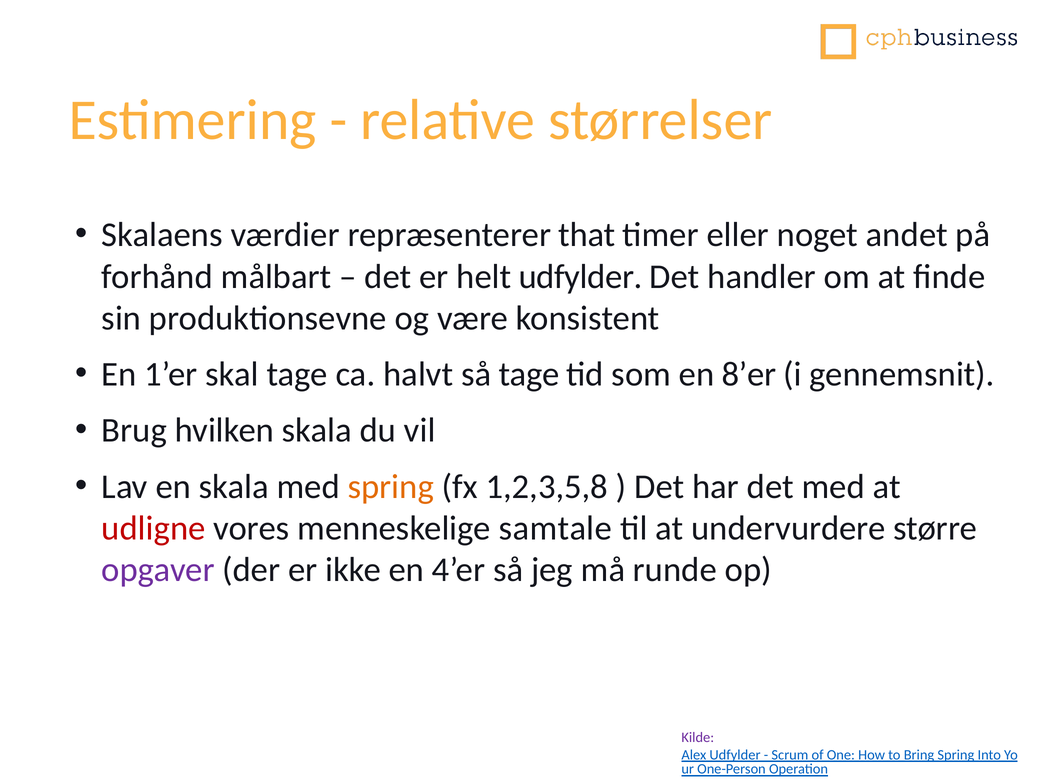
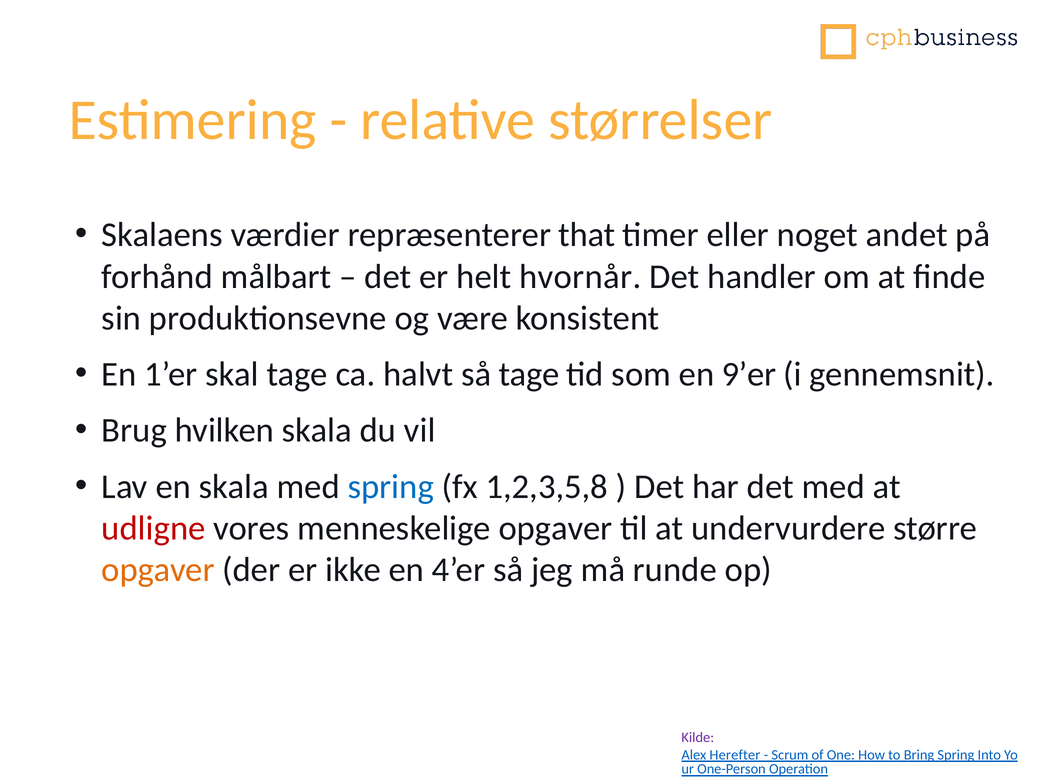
helt udfylder: udfylder -> hvornår
8’er: 8’er -> 9’er
spring at (391, 486) colour: orange -> blue
menneskelige samtale: samtale -> opgaver
opgaver at (158, 570) colour: purple -> orange
Alex Udfylder: Udfylder -> Herefter
